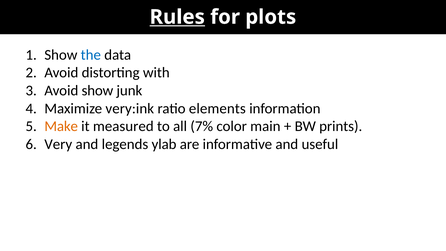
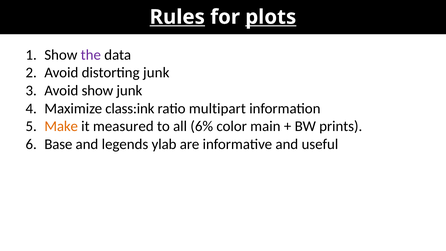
plots underline: none -> present
the colour: blue -> purple
distorting with: with -> junk
very:ink: very:ink -> class:ink
elements: elements -> multipart
7%: 7% -> 6%
Very: Very -> Base
